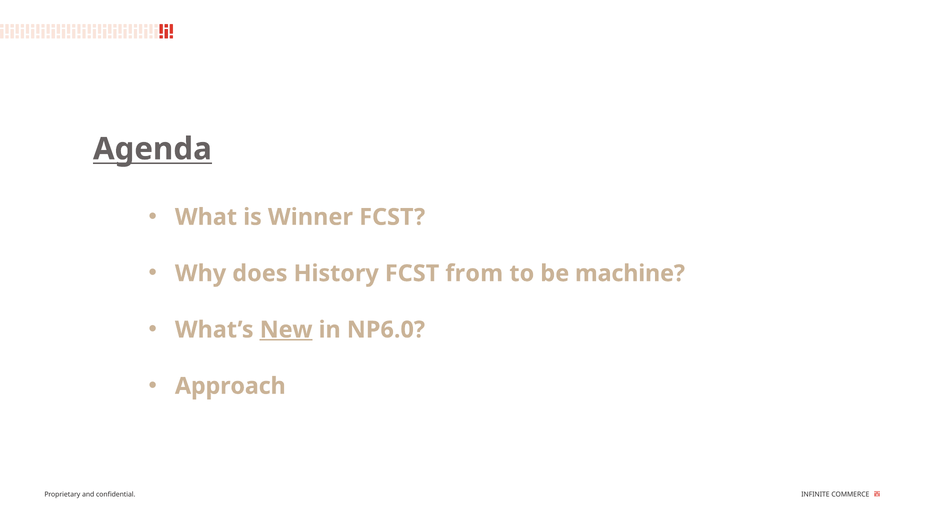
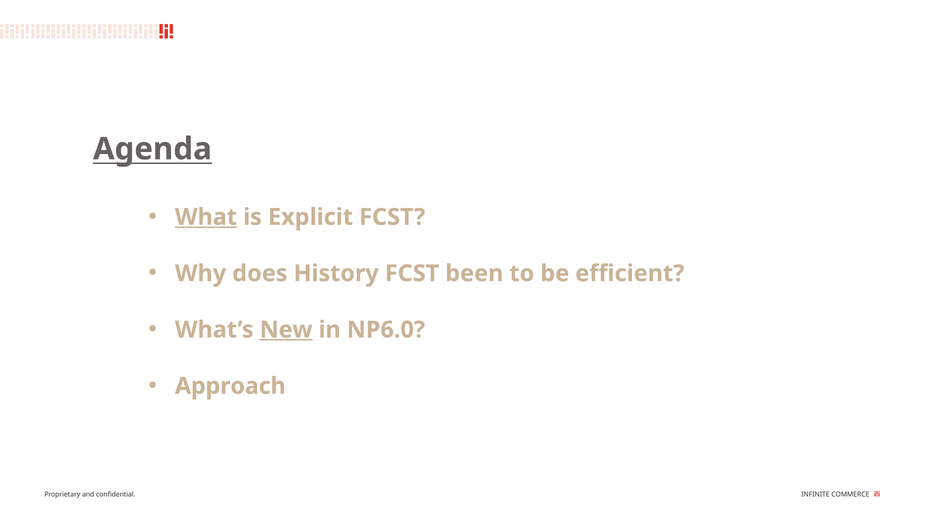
What underline: none -> present
Winner: Winner -> Explicit
from: from -> been
machine: machine -> efficient
